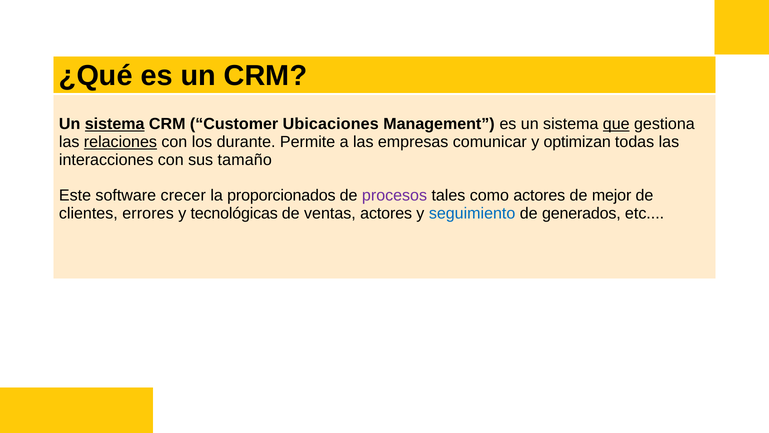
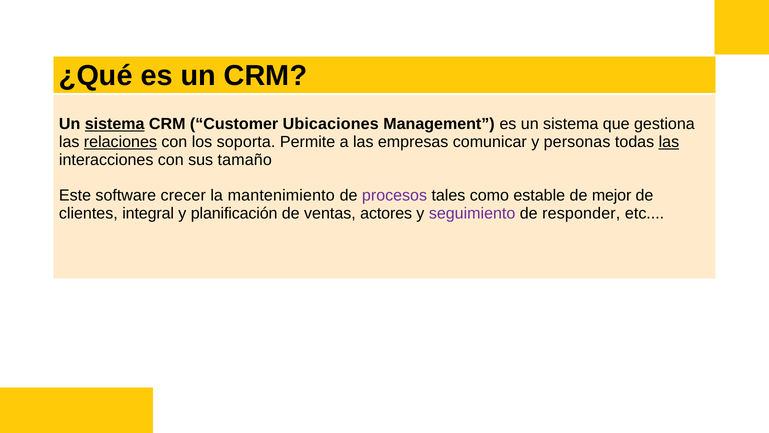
que underline: present -> none
durante: durante -> soporta
optimizan: optimizan -> personas
las at (669, 142) underline: none -> present
proporcionados: proporcionados -> mantenimiento
como actores: actores -> estable
errores: errores -> integral
tecnológicas: tecnológicas -> planificación
seguimiento colour: blue -> purple
generados: generados -> responder
